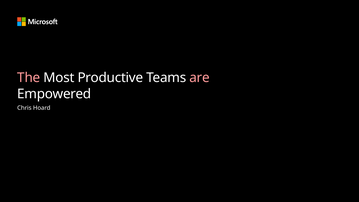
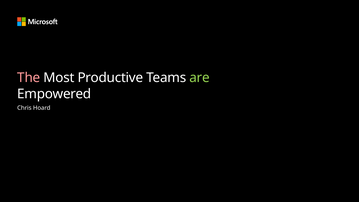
are colour: pink -> light green
